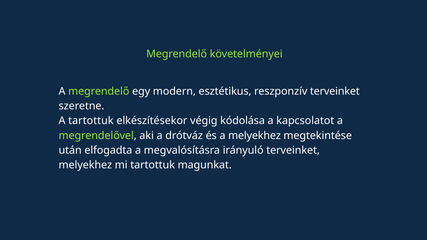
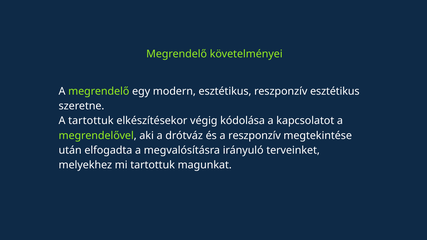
reszponzív terveinket: terveinket -> esztétikus
a melyekhez: melyekhez -> reszponzív
